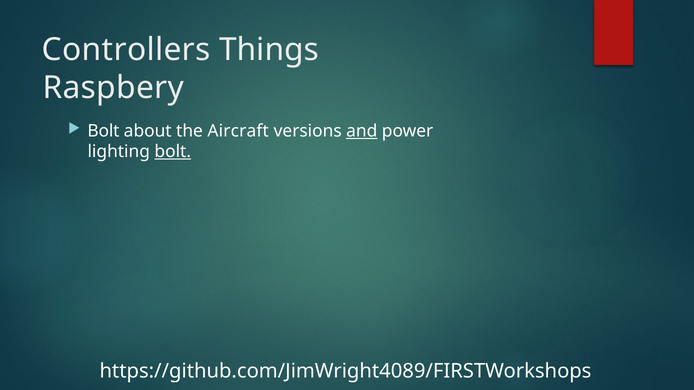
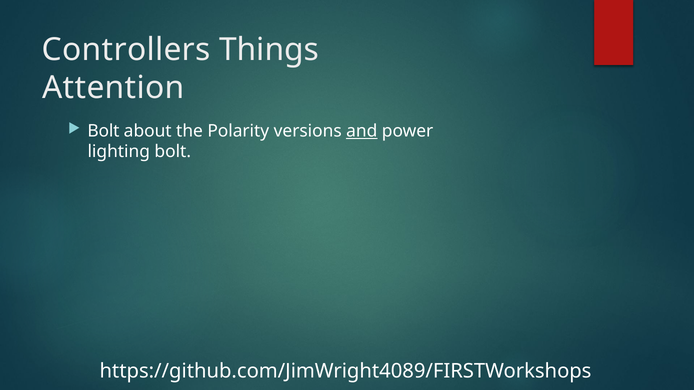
Raspbery: Raspbery -> Attention
Aircraft: Aircraft -> Polarity
bolt at (173, 152) underline: present -> none
